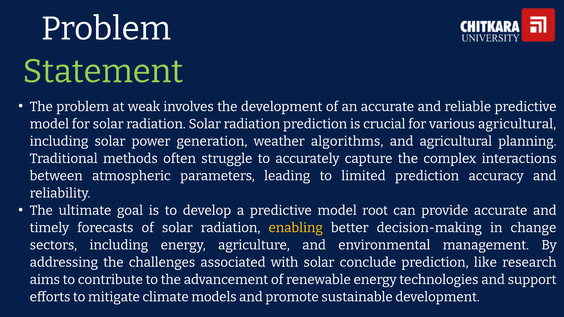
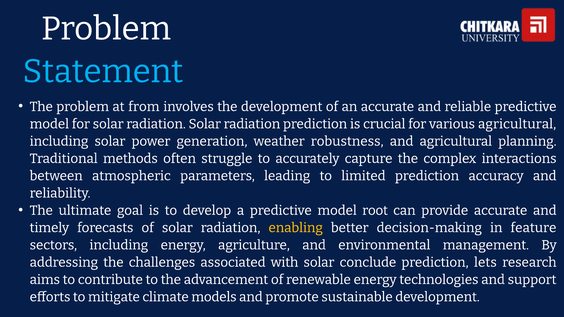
Statement colour: light green -> light blue
weak: weak -> from
algorithms: algorithms -> robustness
change: change -> feature
like: like -> lets
